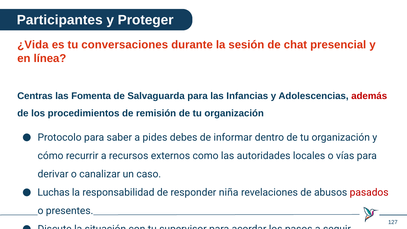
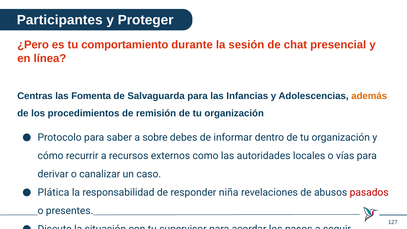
¿Vida: ¿Vida -> ¿Pero
conversaciones: conversaciones -> comportamiento
además colour: red -> orange
pides: pides -> sobre
Luchas: Luchas -> Plática
